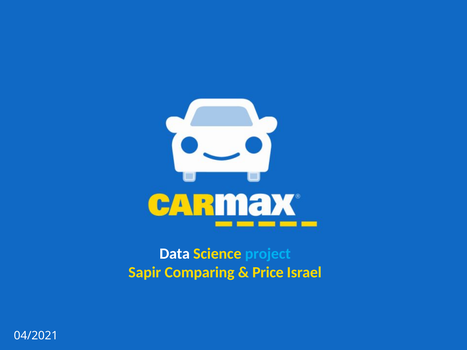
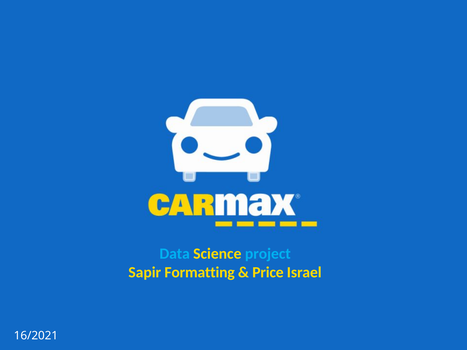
Data colour: white -> light blue
Comparing: Comparing -> Formatting
04/2021: 04/2021 -> 16/2021
